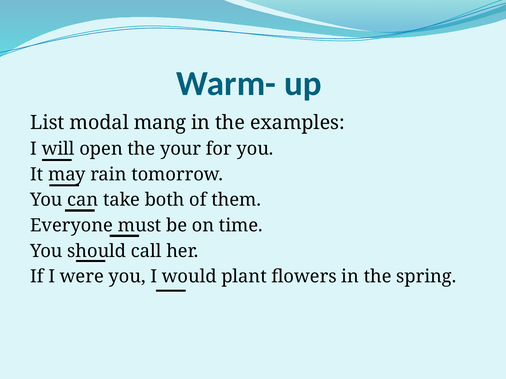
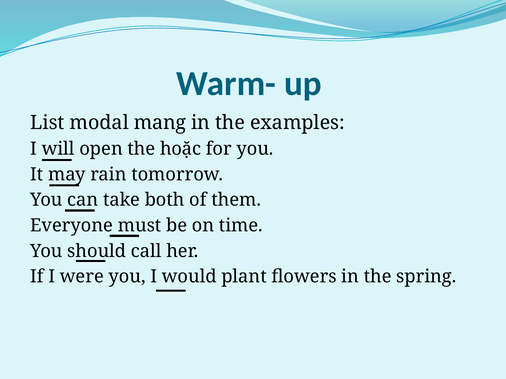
your: your -> hoặc
